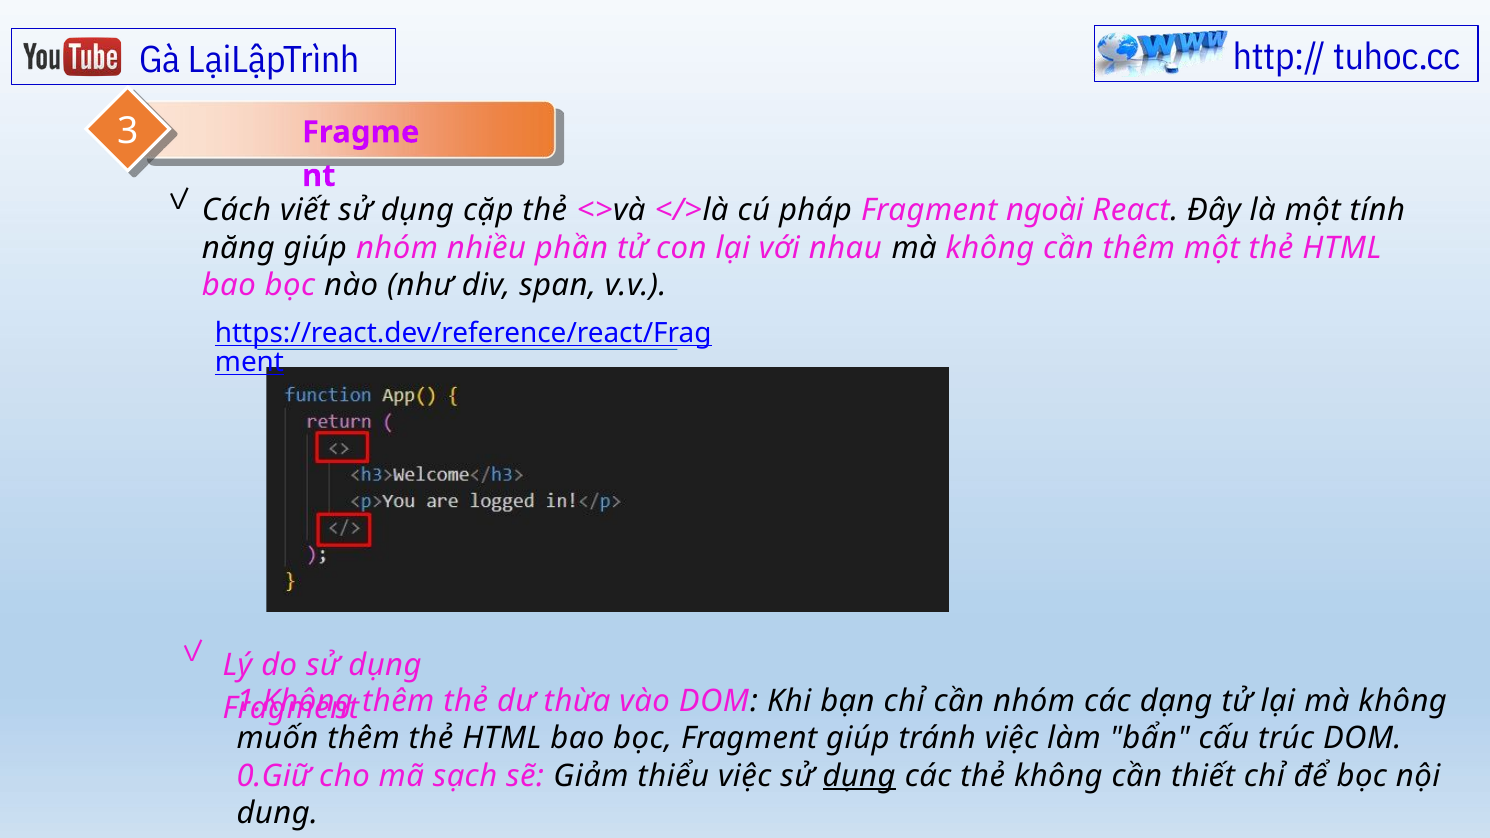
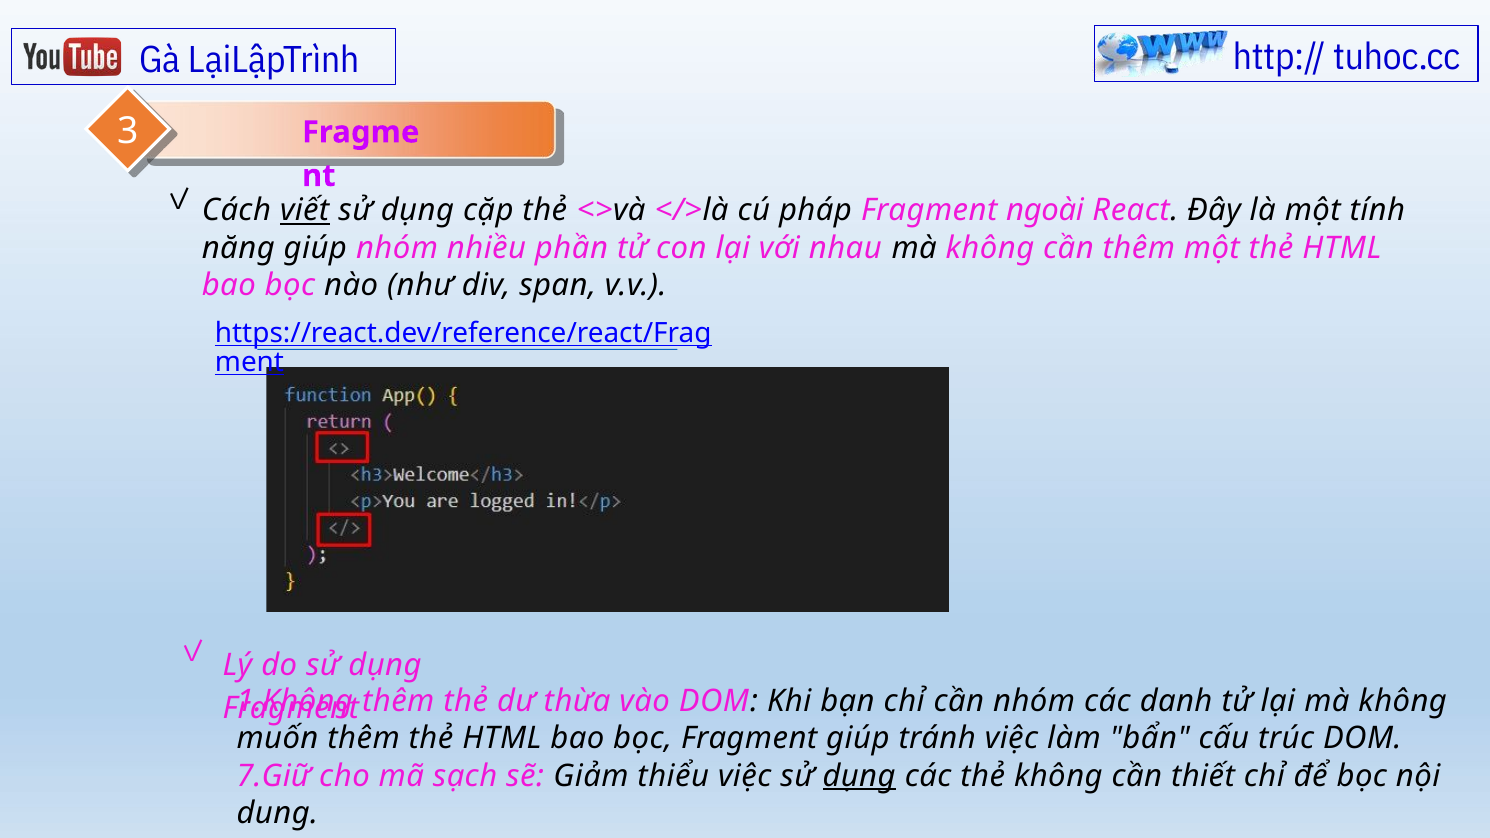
viết underline: none -> present
dạng: dạng -> danh
0.Giữ: 0.Giữ -> 7.Giữ
